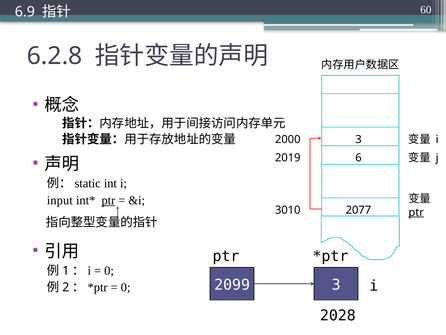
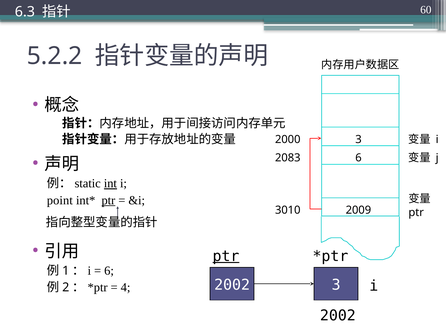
6.9: 6.9 -> 6.3
6.2.8: 6.2.8 -> 5.2.2
2019: 2019 -> 2083
int underline: none -> present
input: input -> point
2077: 2077 -> 2009
ptr at (416, 212) underline: present -> none
ptr at (226, 256) underline: none -> present
0 at (109, 270): 0 -> 6
2099 at (232, 284): 2099 -> 2002
0 at (126, 287): 0 -> 4
2028 at (338, 315): 2028 -> 2002
